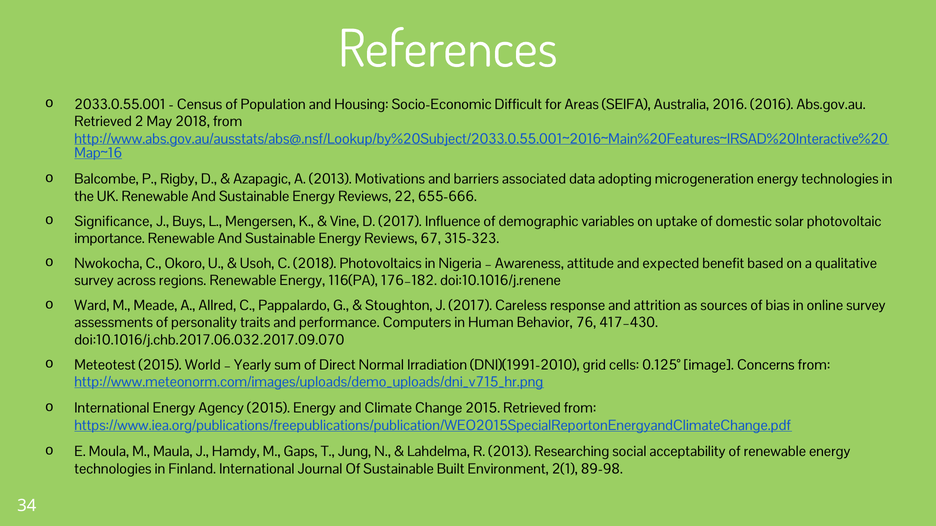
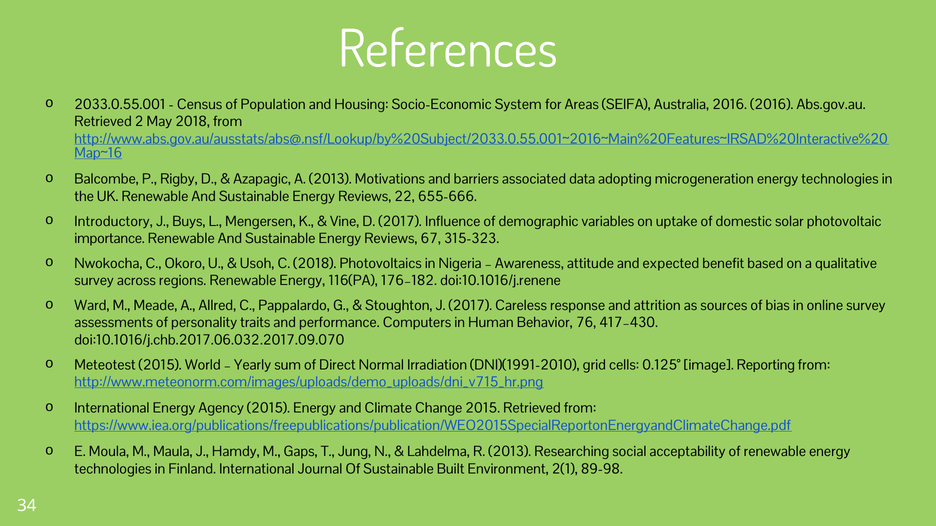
Difficult: Difficult -> System
Significance: Significance -> Introductory
Concerns: Concerns -> Reporting
